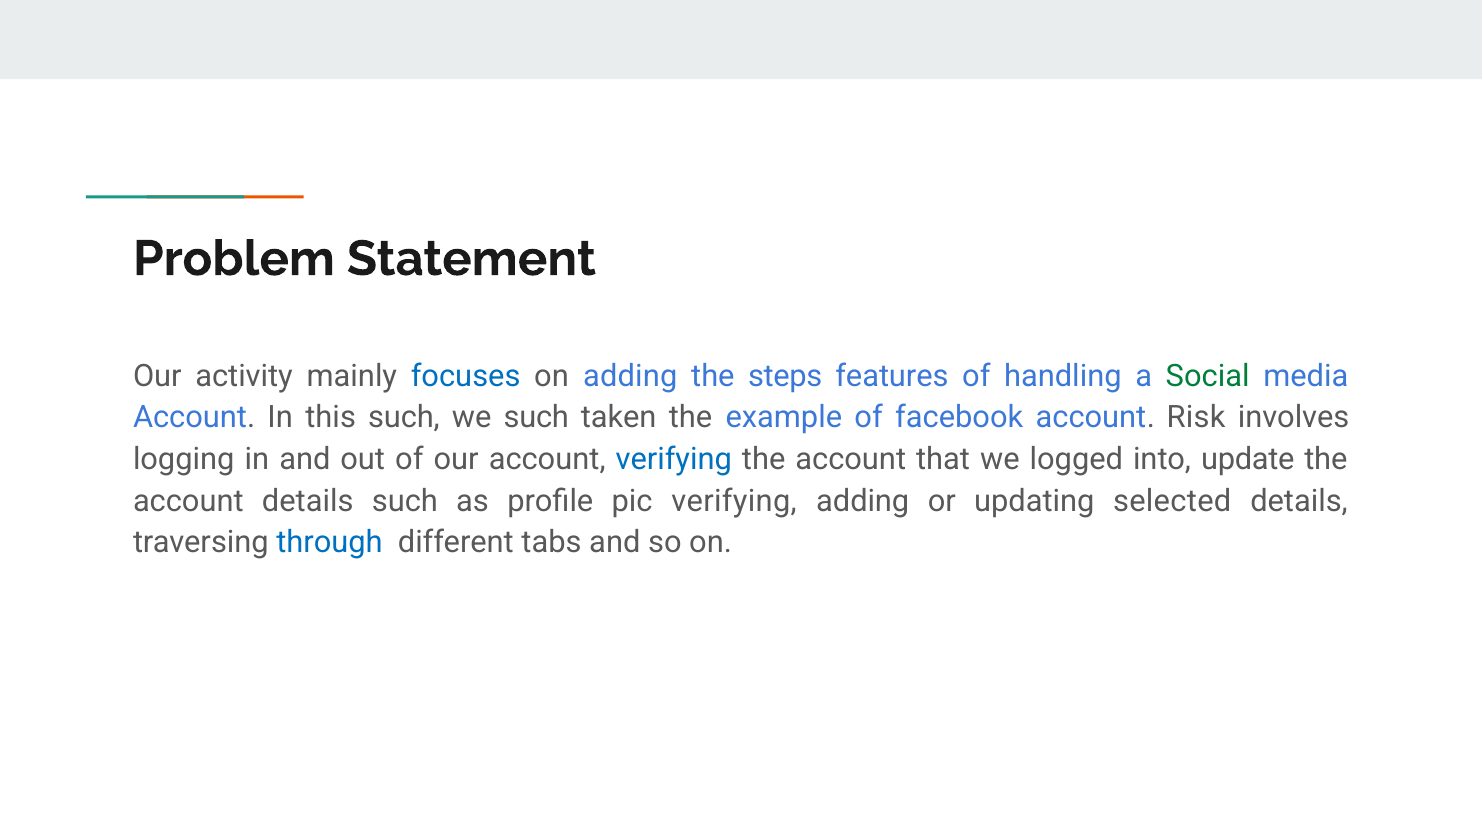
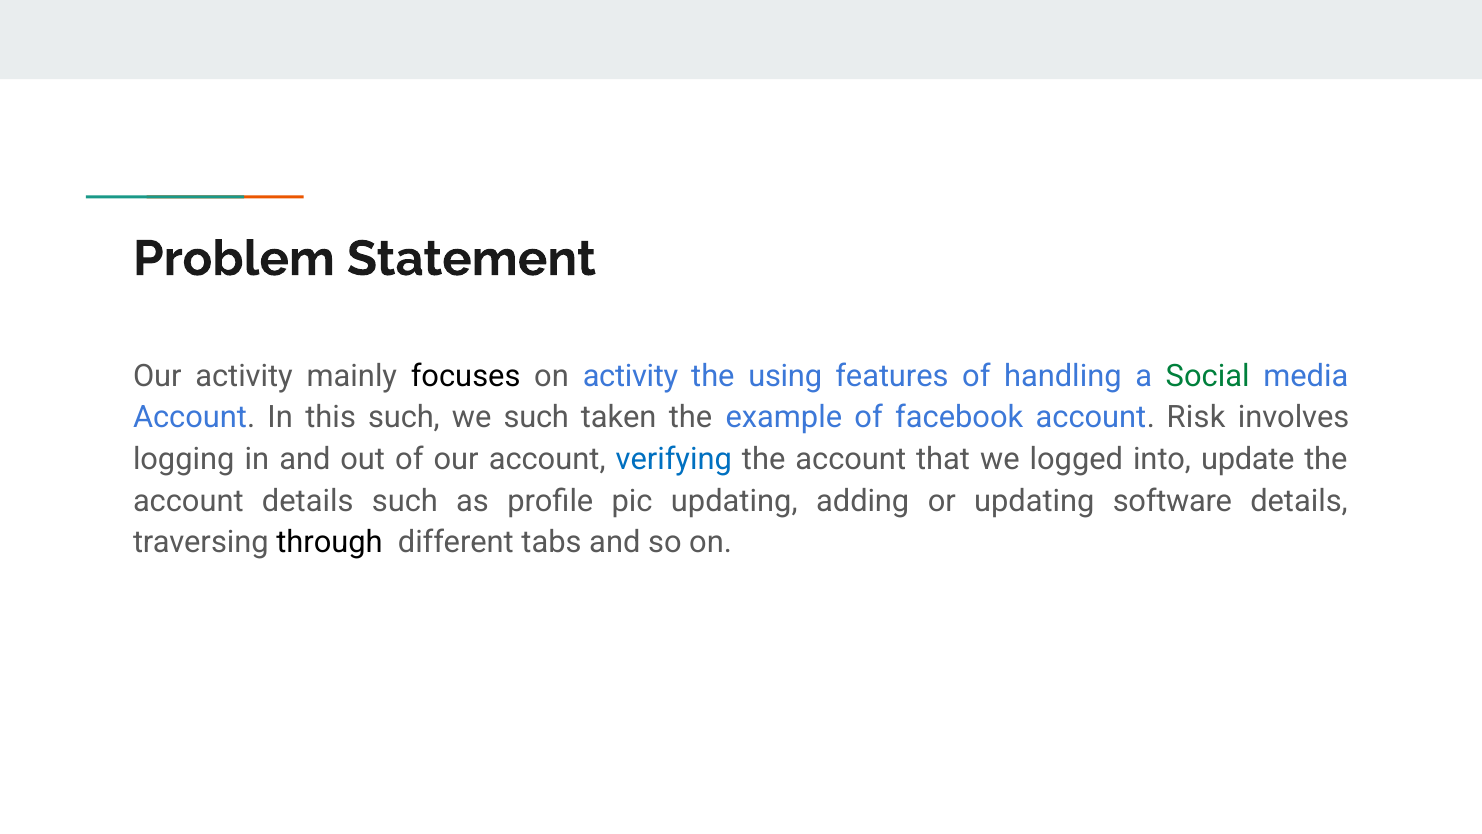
focuses colour: blue -> black
on adding: adding -> activity
steps: steps -> using
pic verifying: verifying -> updating
selected: selected -> software
through colour: blue -> black
